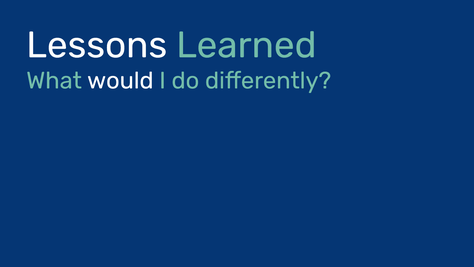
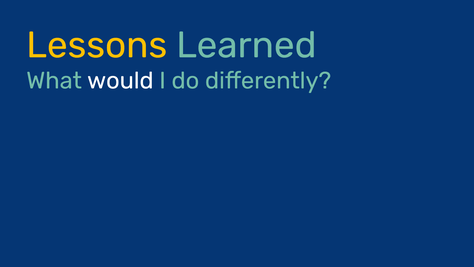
Lessons colour: white -> yellow
